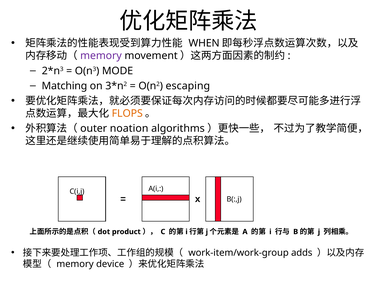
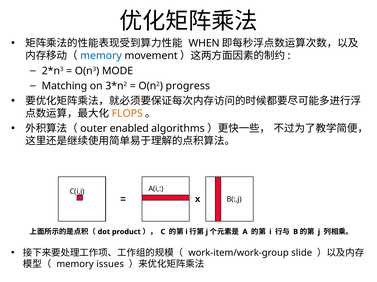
memory at (101, 56) colour: purple -> blue
escaping: escaping -> progress
noation: noation -> enabled
adds: adds -> slide
device: device -> issues
